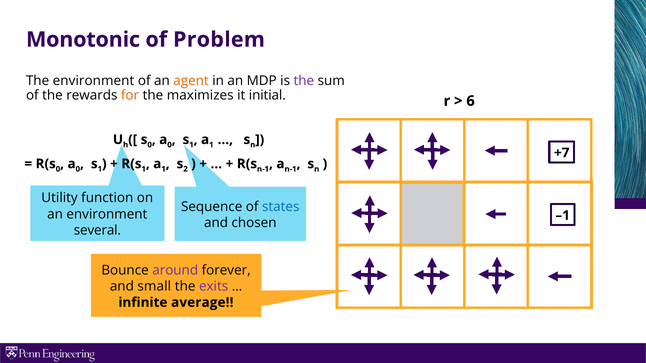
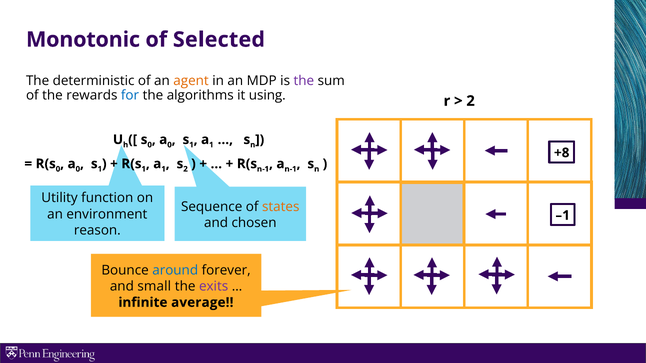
Problem: Problem -> Selected
The environment: environment -> deterministic
for colour: orange -> blue
maximizes: maximizes -> algorithms
initial: initial -> using
6 at (471, 101): 6 -> 2
+7: +7 -> +8
states colour: blue -> orange
several: several -> reason
around colour: purple -> blue
